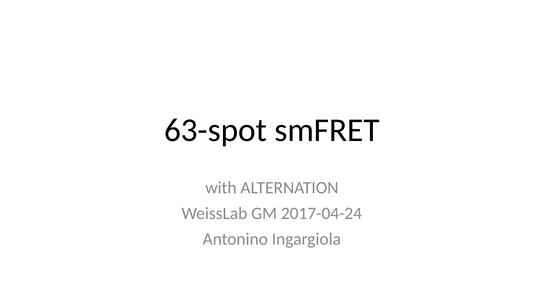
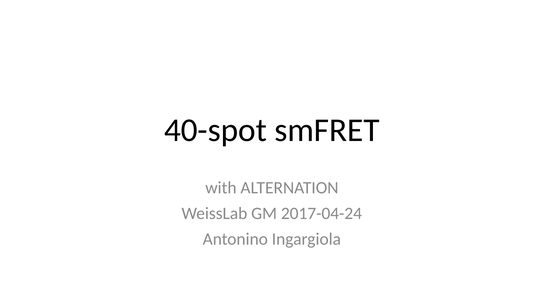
63-spot: 63-spot -> 40-spot
